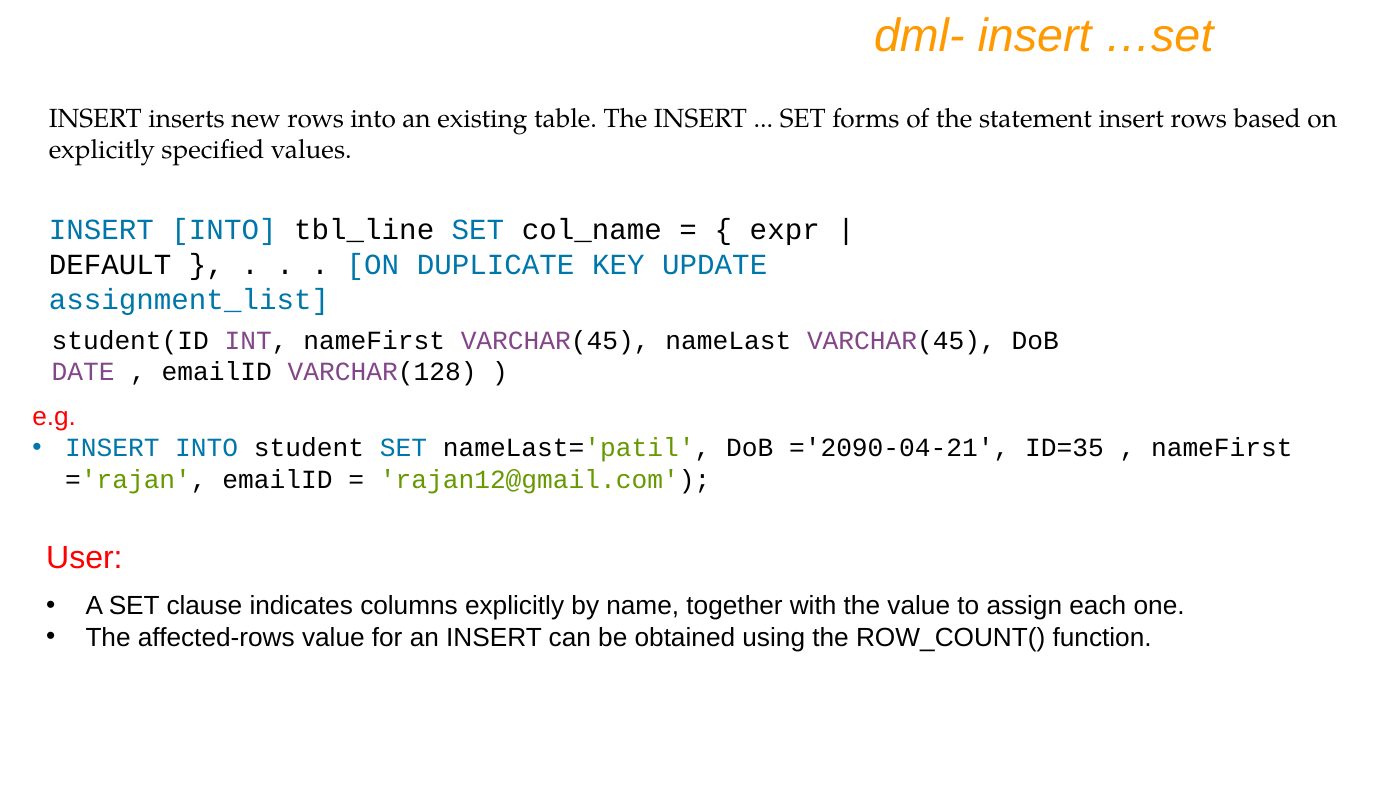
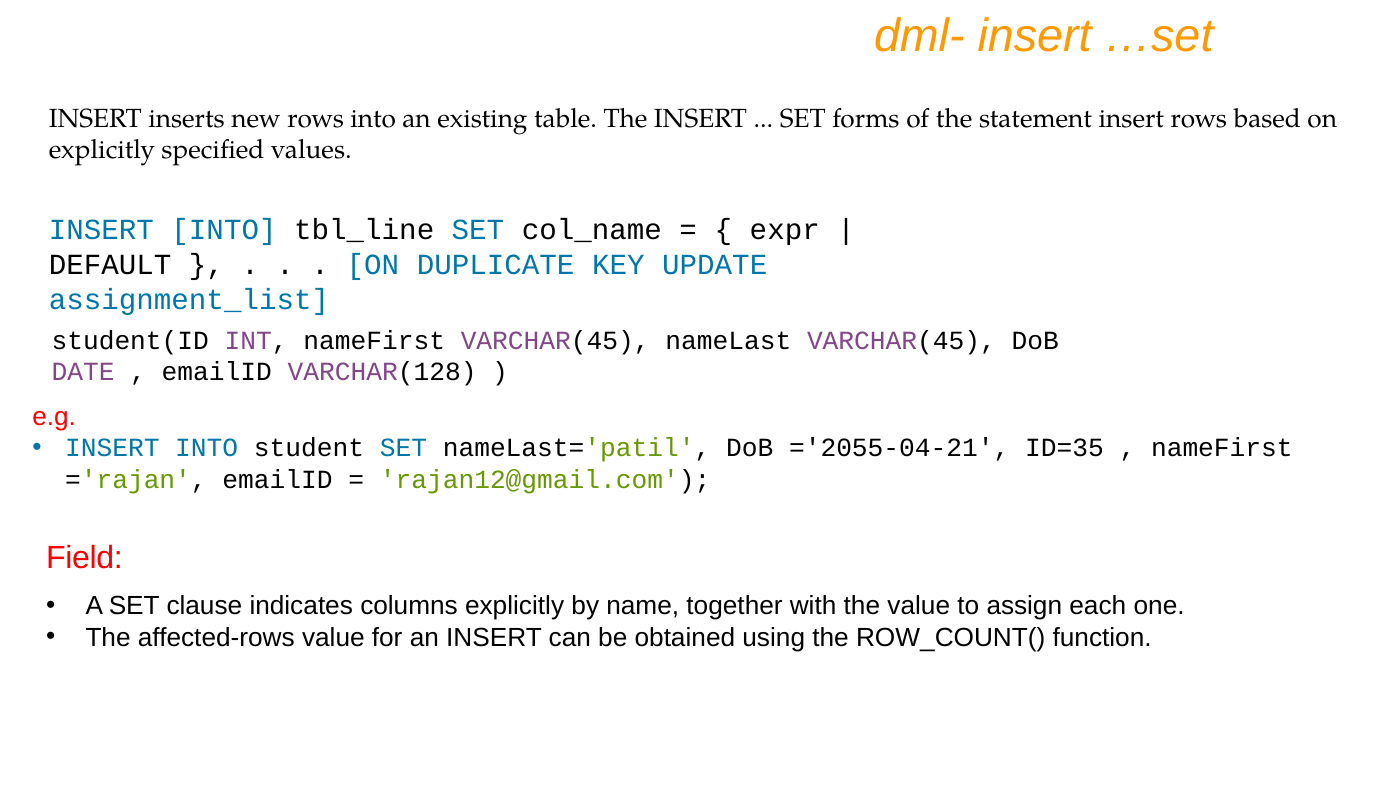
='2090-04-21: ='2090-04-21 -> ='2055-04-21
User: User -> Field
